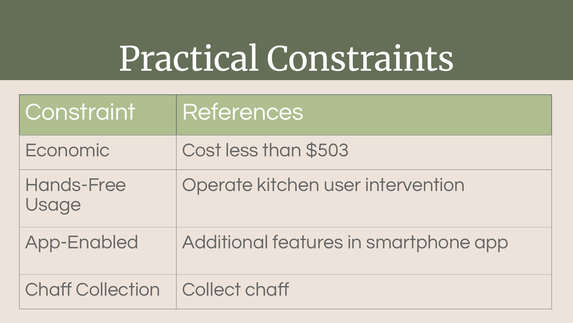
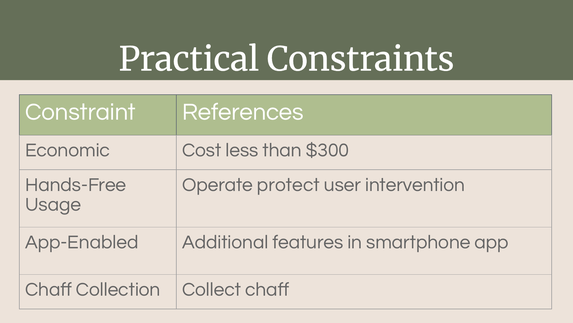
$503: $503 -> $300
kitchen: kitchen -> protect
